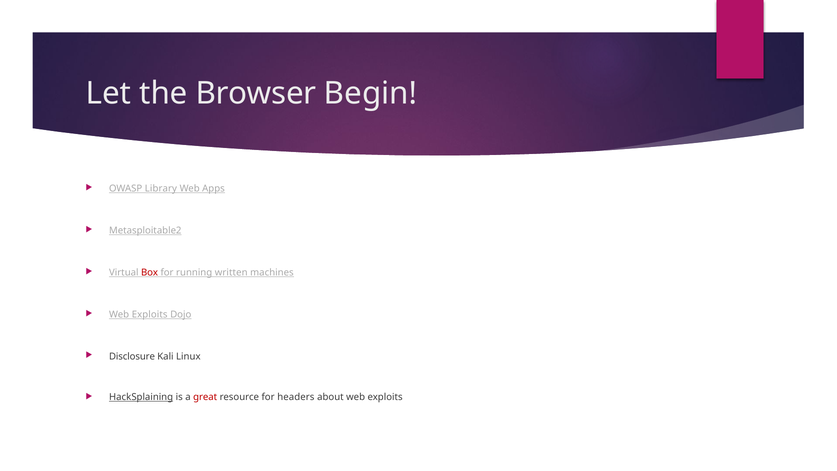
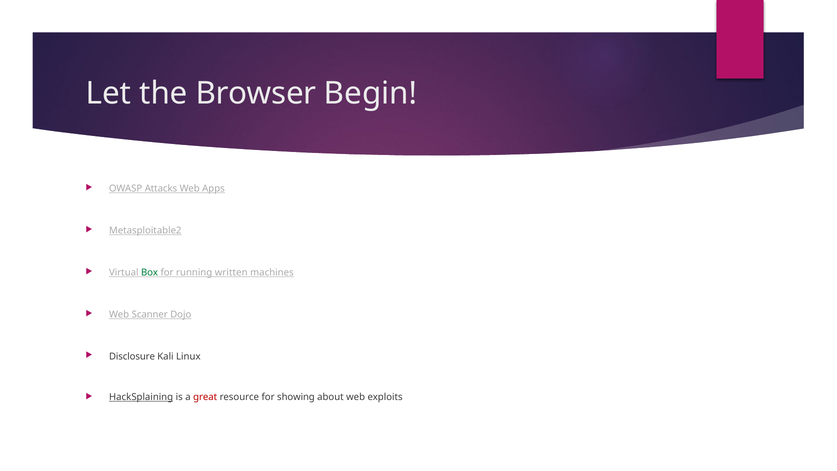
Library: Library -> Attacks
Box colour: red -> green
Exploits at (150, 314): Exploits -> Scanner
headers: headers -> showing
